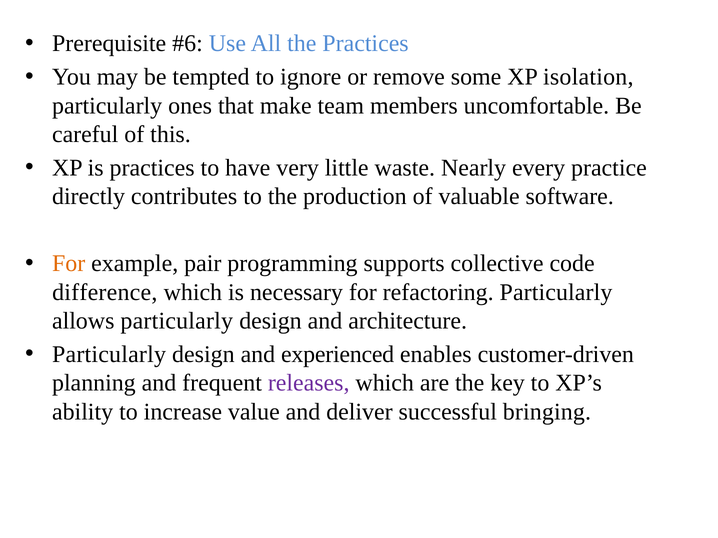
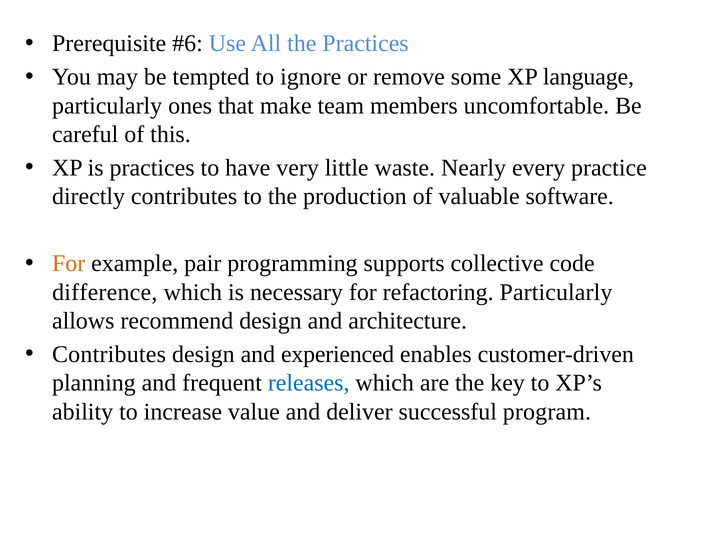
isolation: isolation -> language
allows particularly: particularly -> recommend
Particularly at (109, 355): Particularly -> Contributes
releases colour: purple -> blue
bringing: bringing -> program
